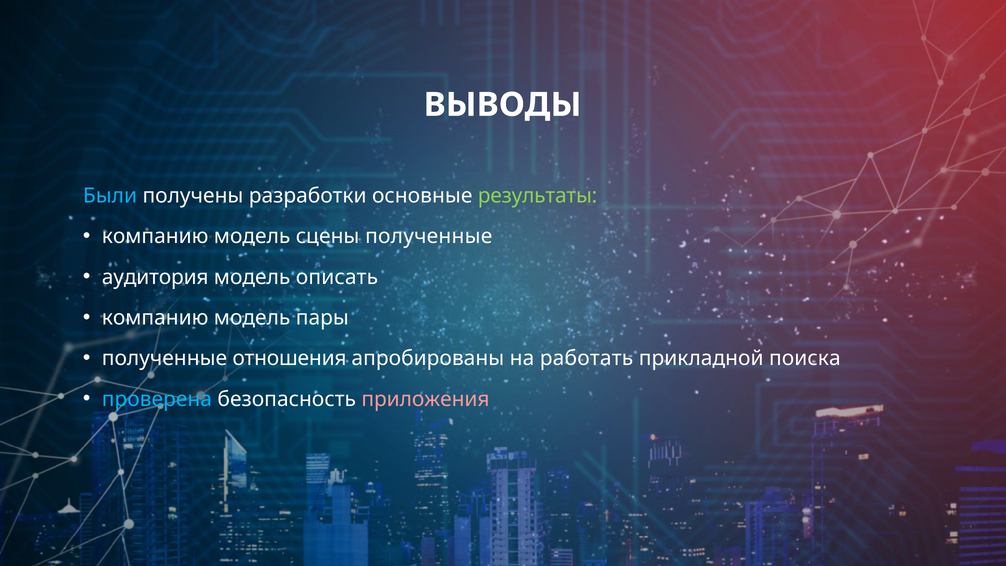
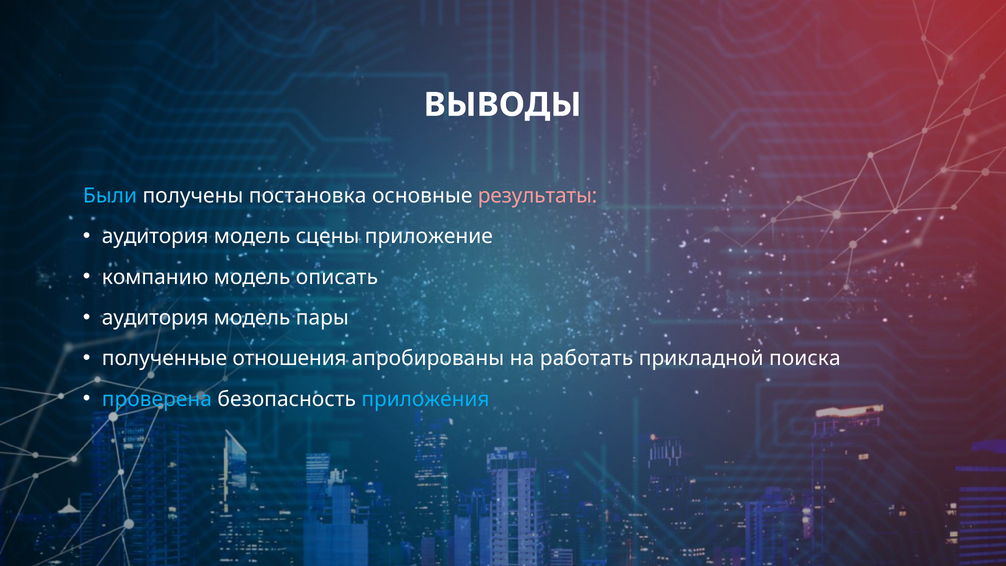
разработки: разработки -> постановка
результаты colour: light green -> pink
компанию at (155, 236): компанию -> аудитория
сцены полученные: полученные -> приложение
аудитория: аудитория -> компанию
компанию at (155, 318): компанию -> аудитория
приложения colour: pink -> light blue
